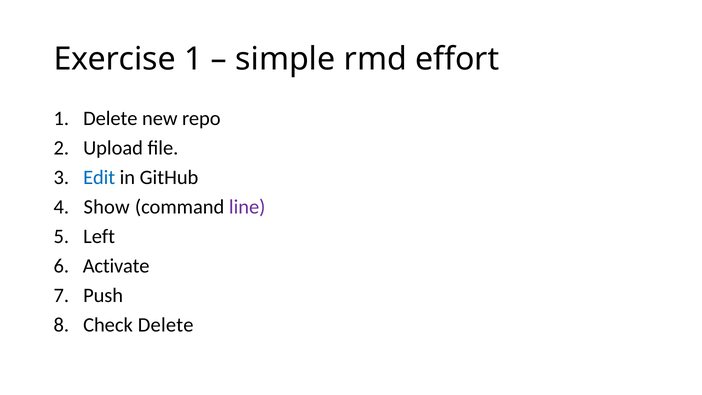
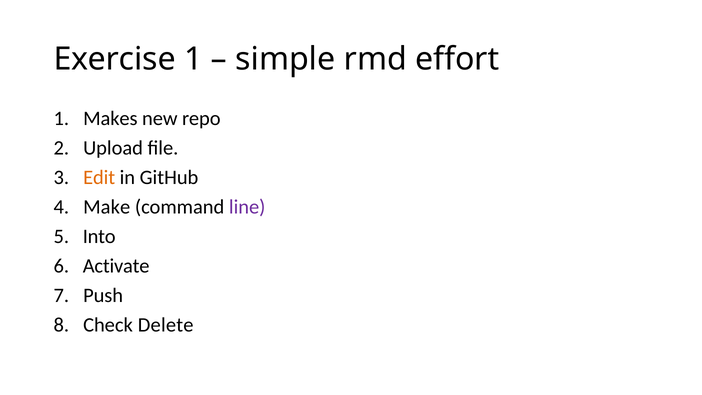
1 Delete: Delete -> Makes
Edit colour: blue -> orange
Show: Show -> Make
Left: Left -> Into
